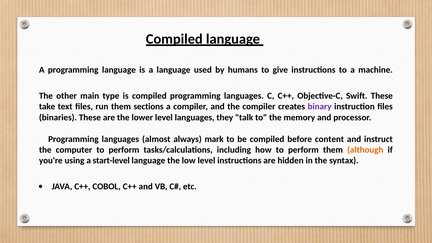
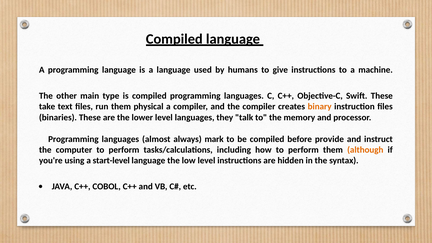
sections: sections -> physical
binary colour: purple -> orange
content: content -> provide
